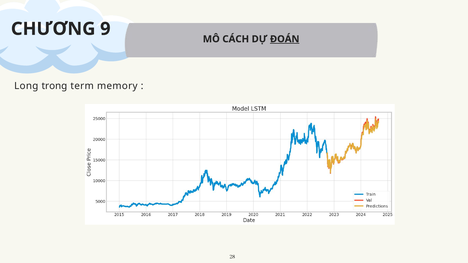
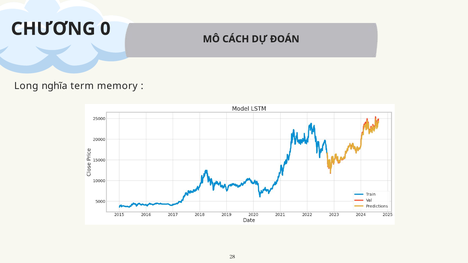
9: 9 -> 0
ĐOÁN underline: present -> none
trong: trong -> nghĩa
